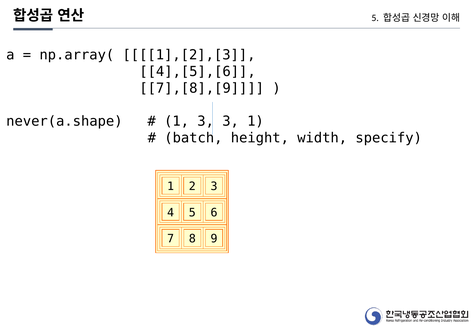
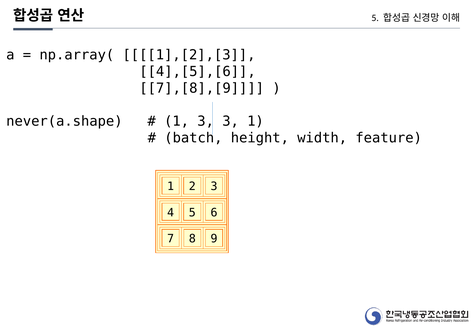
specify: specify -> feature
